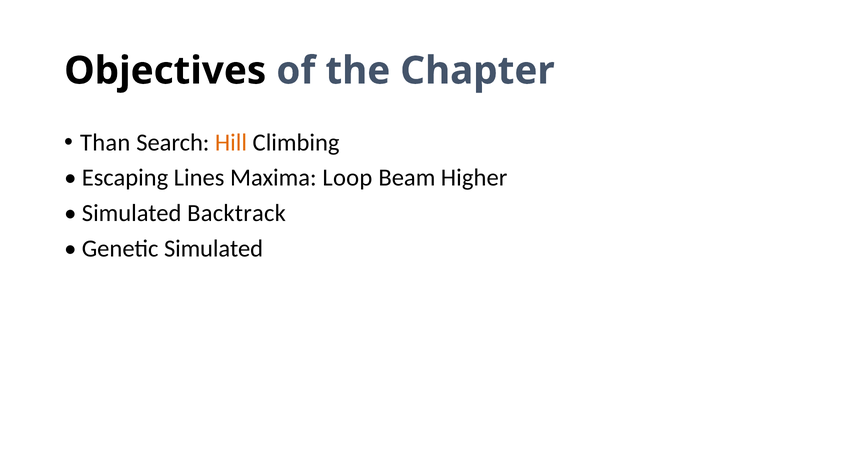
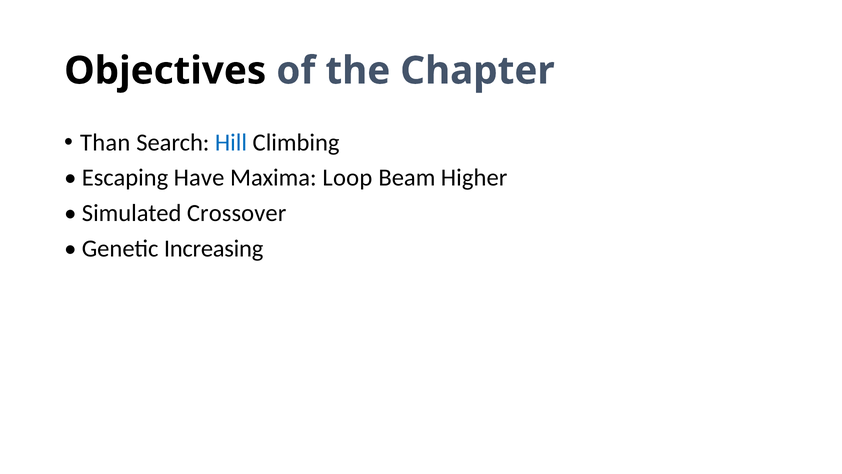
Hill colour: orange -> blue
Lines: Lines -> Have
Backtrack: Backtrack -> Crossover
Genetic Simulated: Simulated -> Increasing
